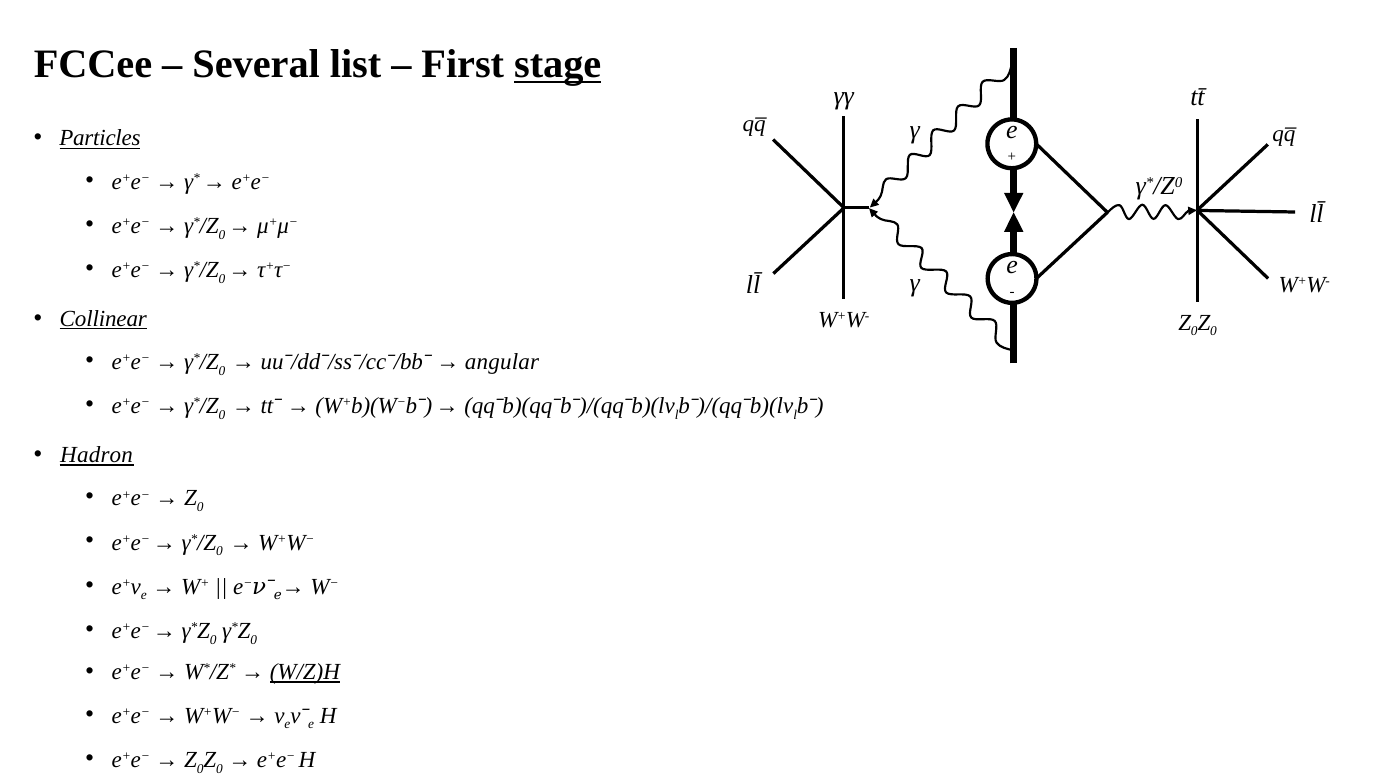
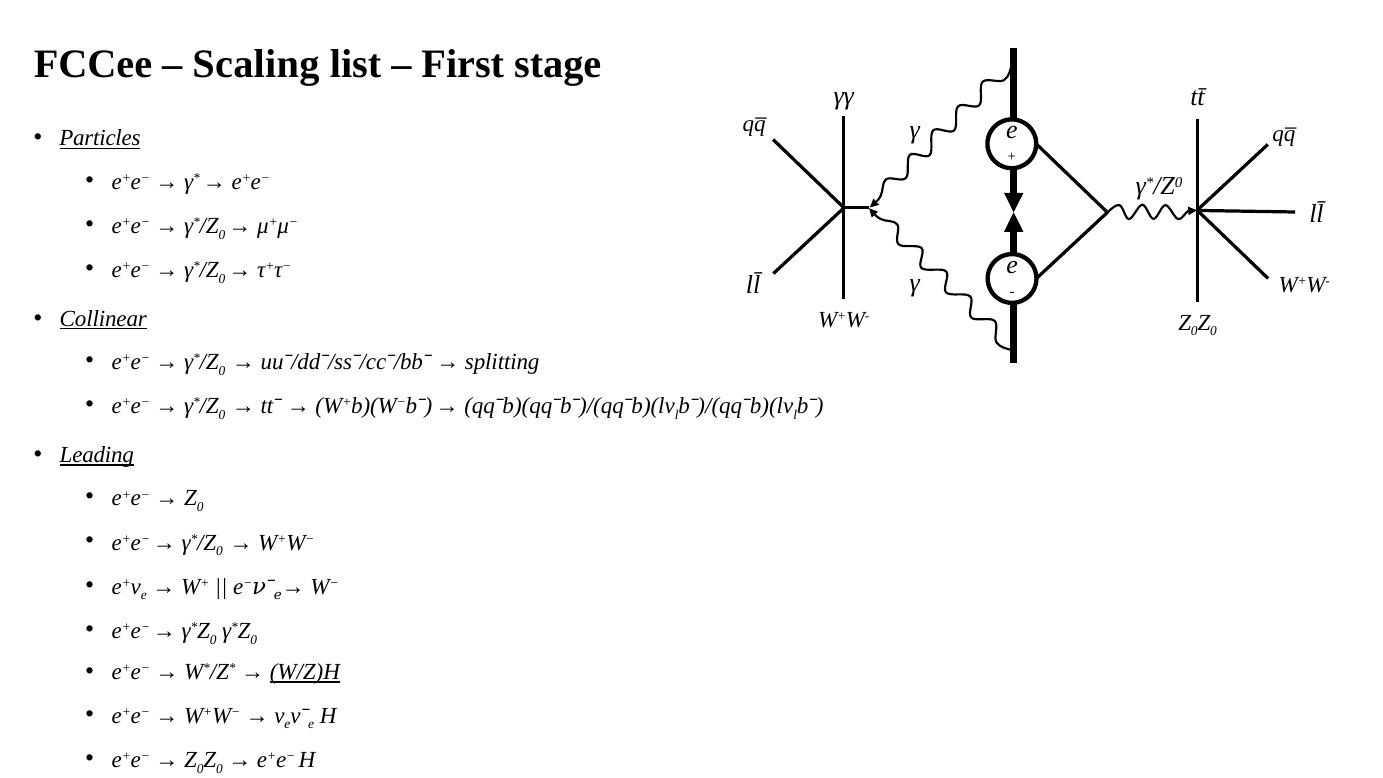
Several: Several -> Scaling
stage underline: present -> none
angular: angular -> splitting
Hadron: Hadron -> Leading
